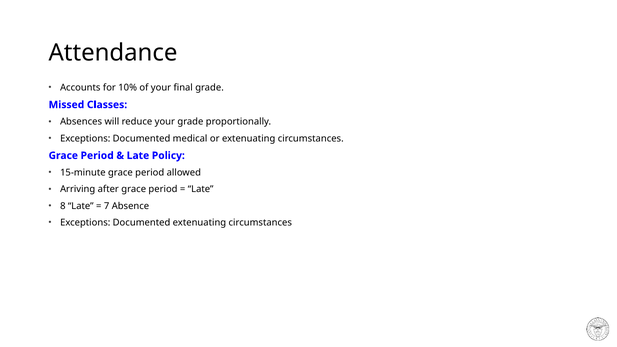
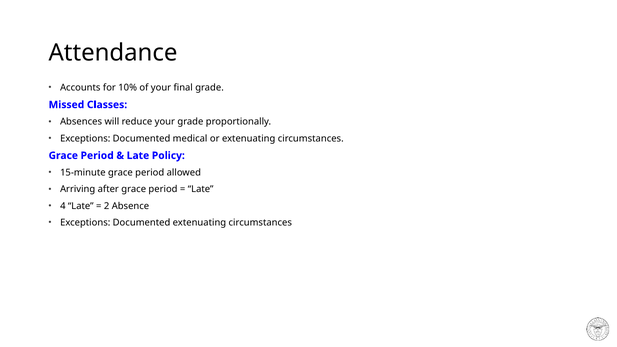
8: 8 -> 4
7: 7 -> 2
